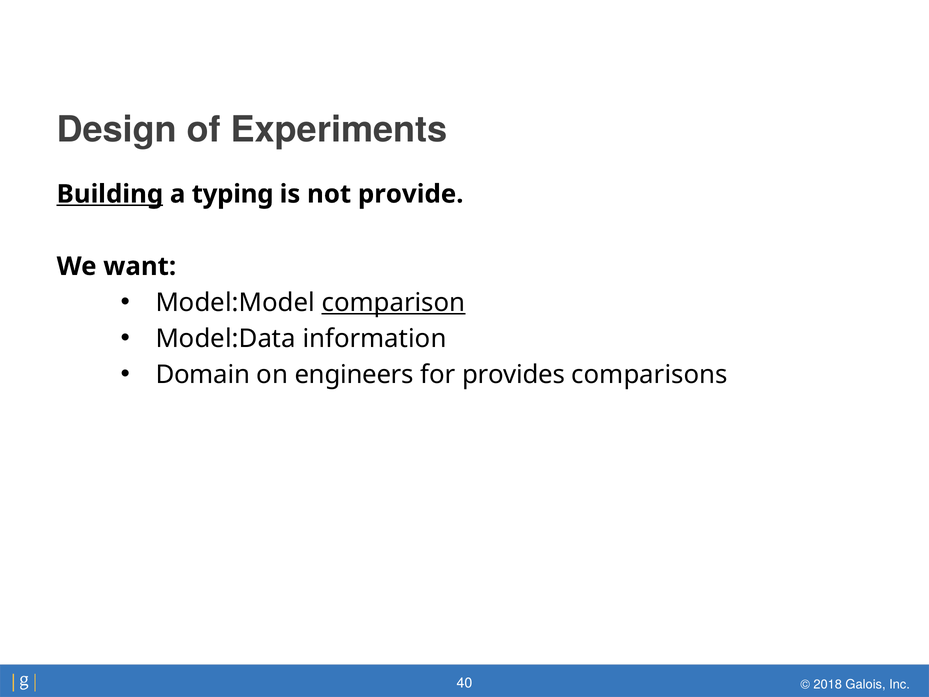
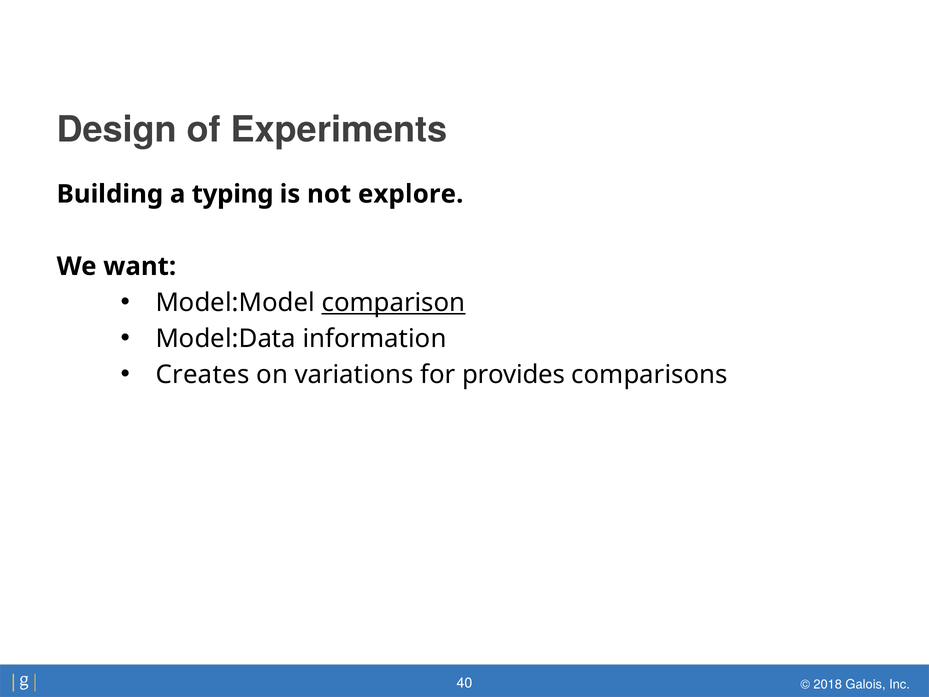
Building underline: present -> none
provide: provide -> explore
Domain: Domain -> Creates
engineers: engineers -> variations
